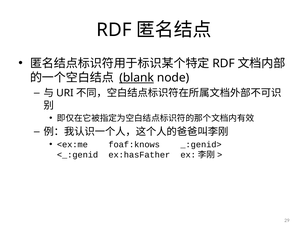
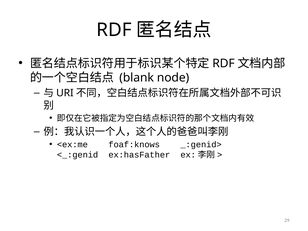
blank underline: present -> none
